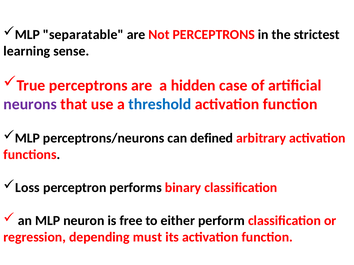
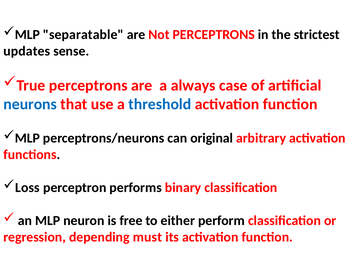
learning: learning -> updates
hidden: hidden -> always
neurons colour: purple -> blue
defined: defined -> original
